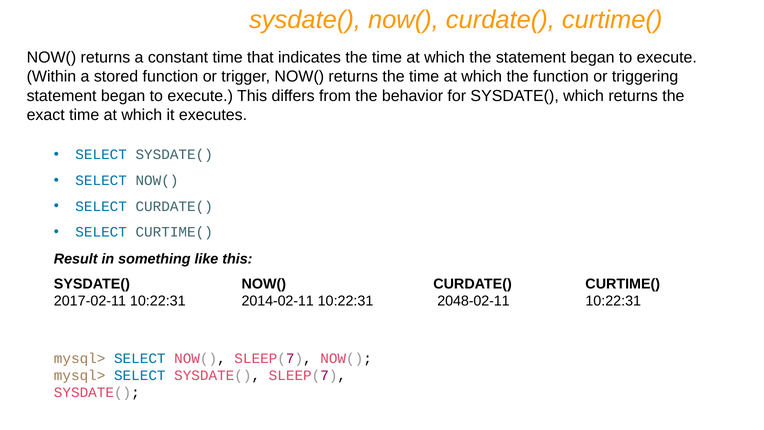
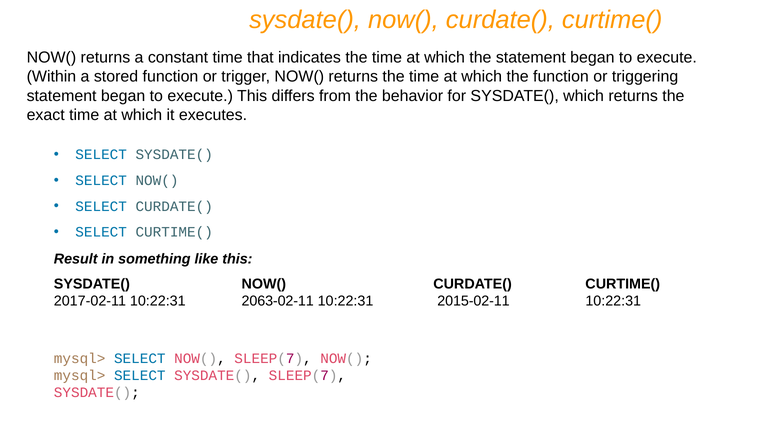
2014-02-11: 2014-02-11 -> 2063-02-11
2048-02-11: 2048-02-11 -> 2015-02-11
